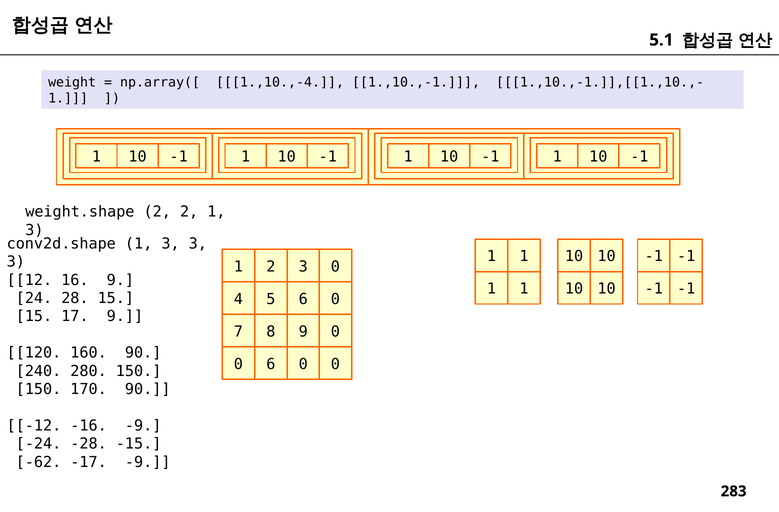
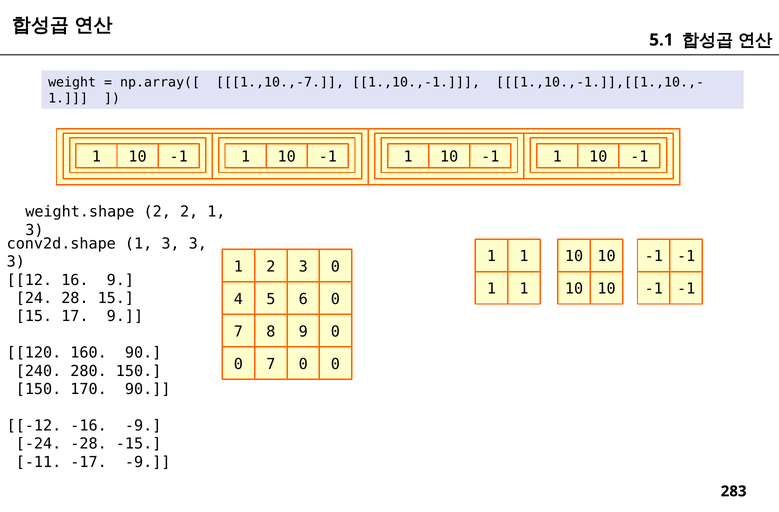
1.,10.,-4: 1.,10.,-4 -> 1.,10.,-7
0 6: 6 -> 7
-62: -62 -> -11
